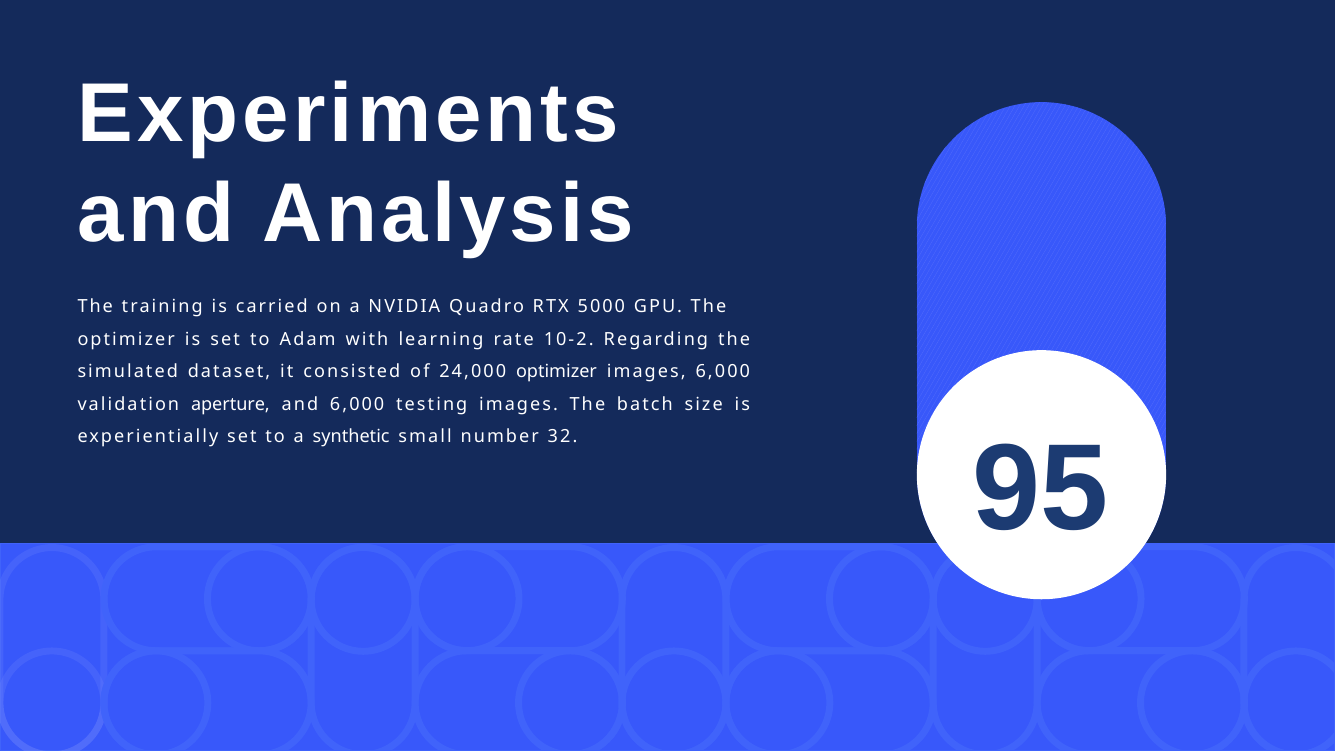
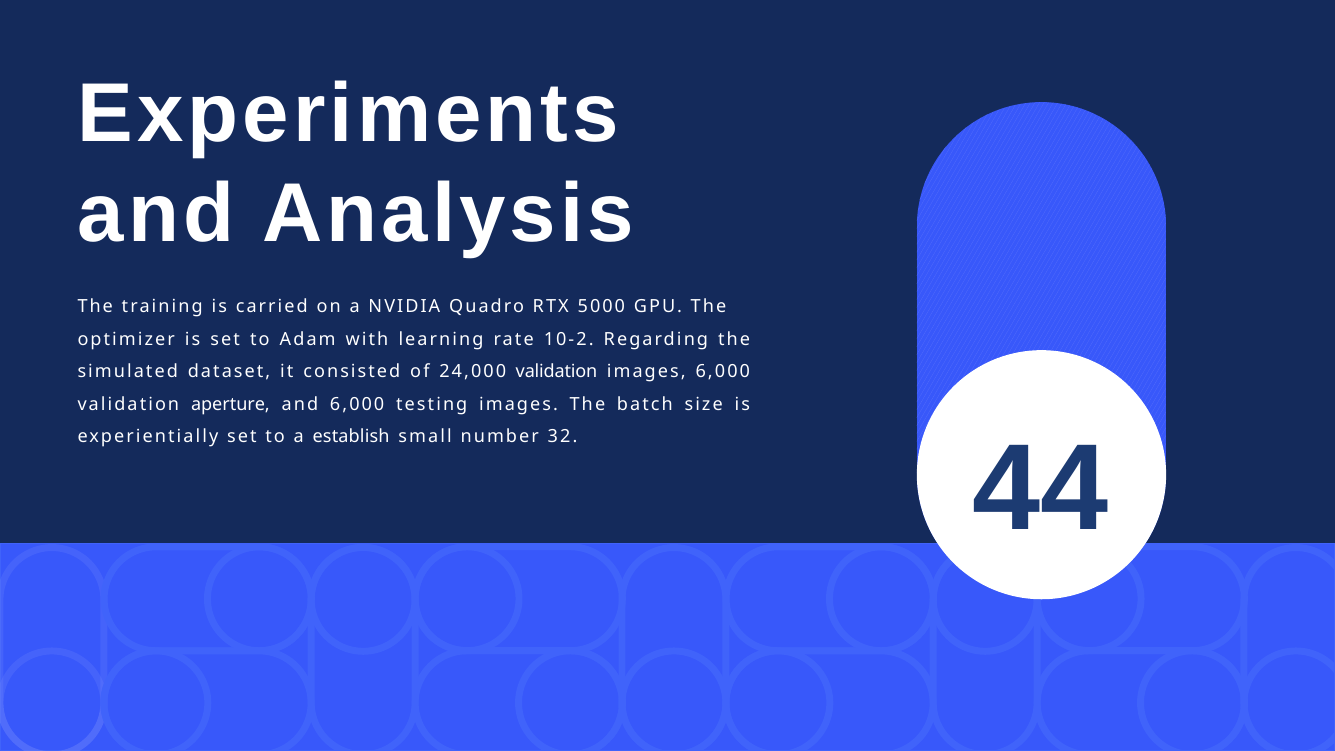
24,000 optimizer: optimizer -> validation
synthetic: synthetic -> establish
95: 95 -> 44
